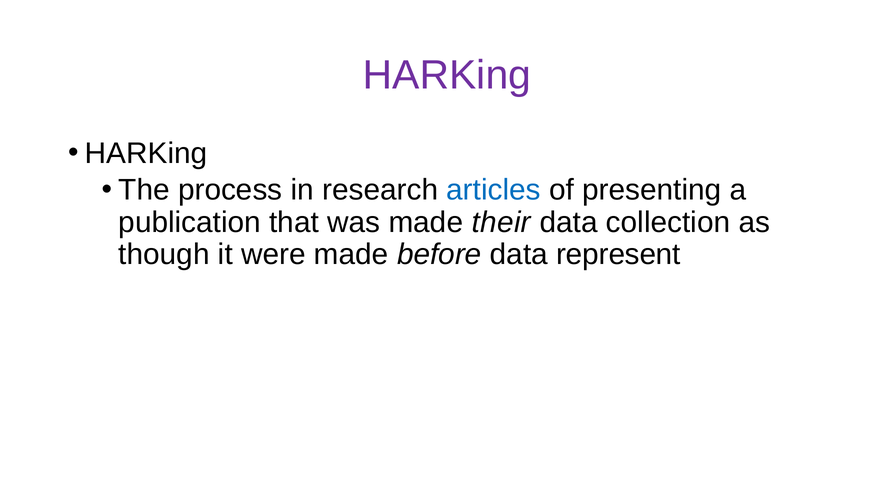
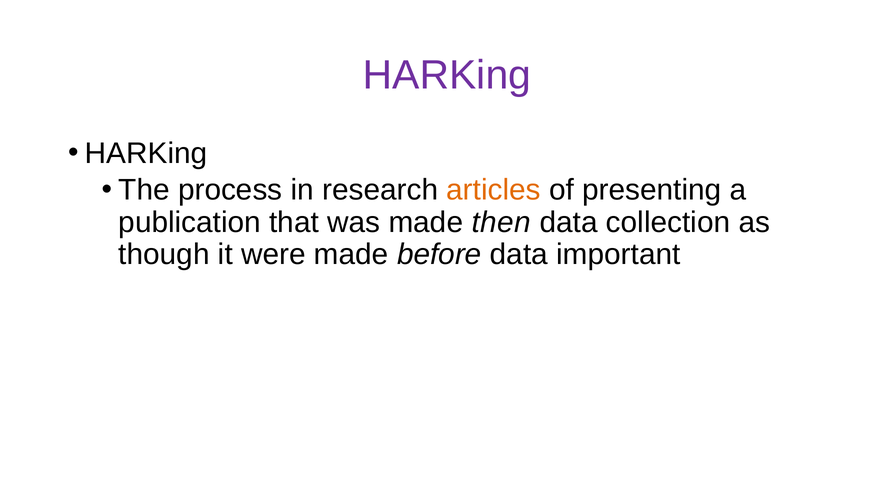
articles colour: blue -> orange
their: their -> then
represent: represent -> important
